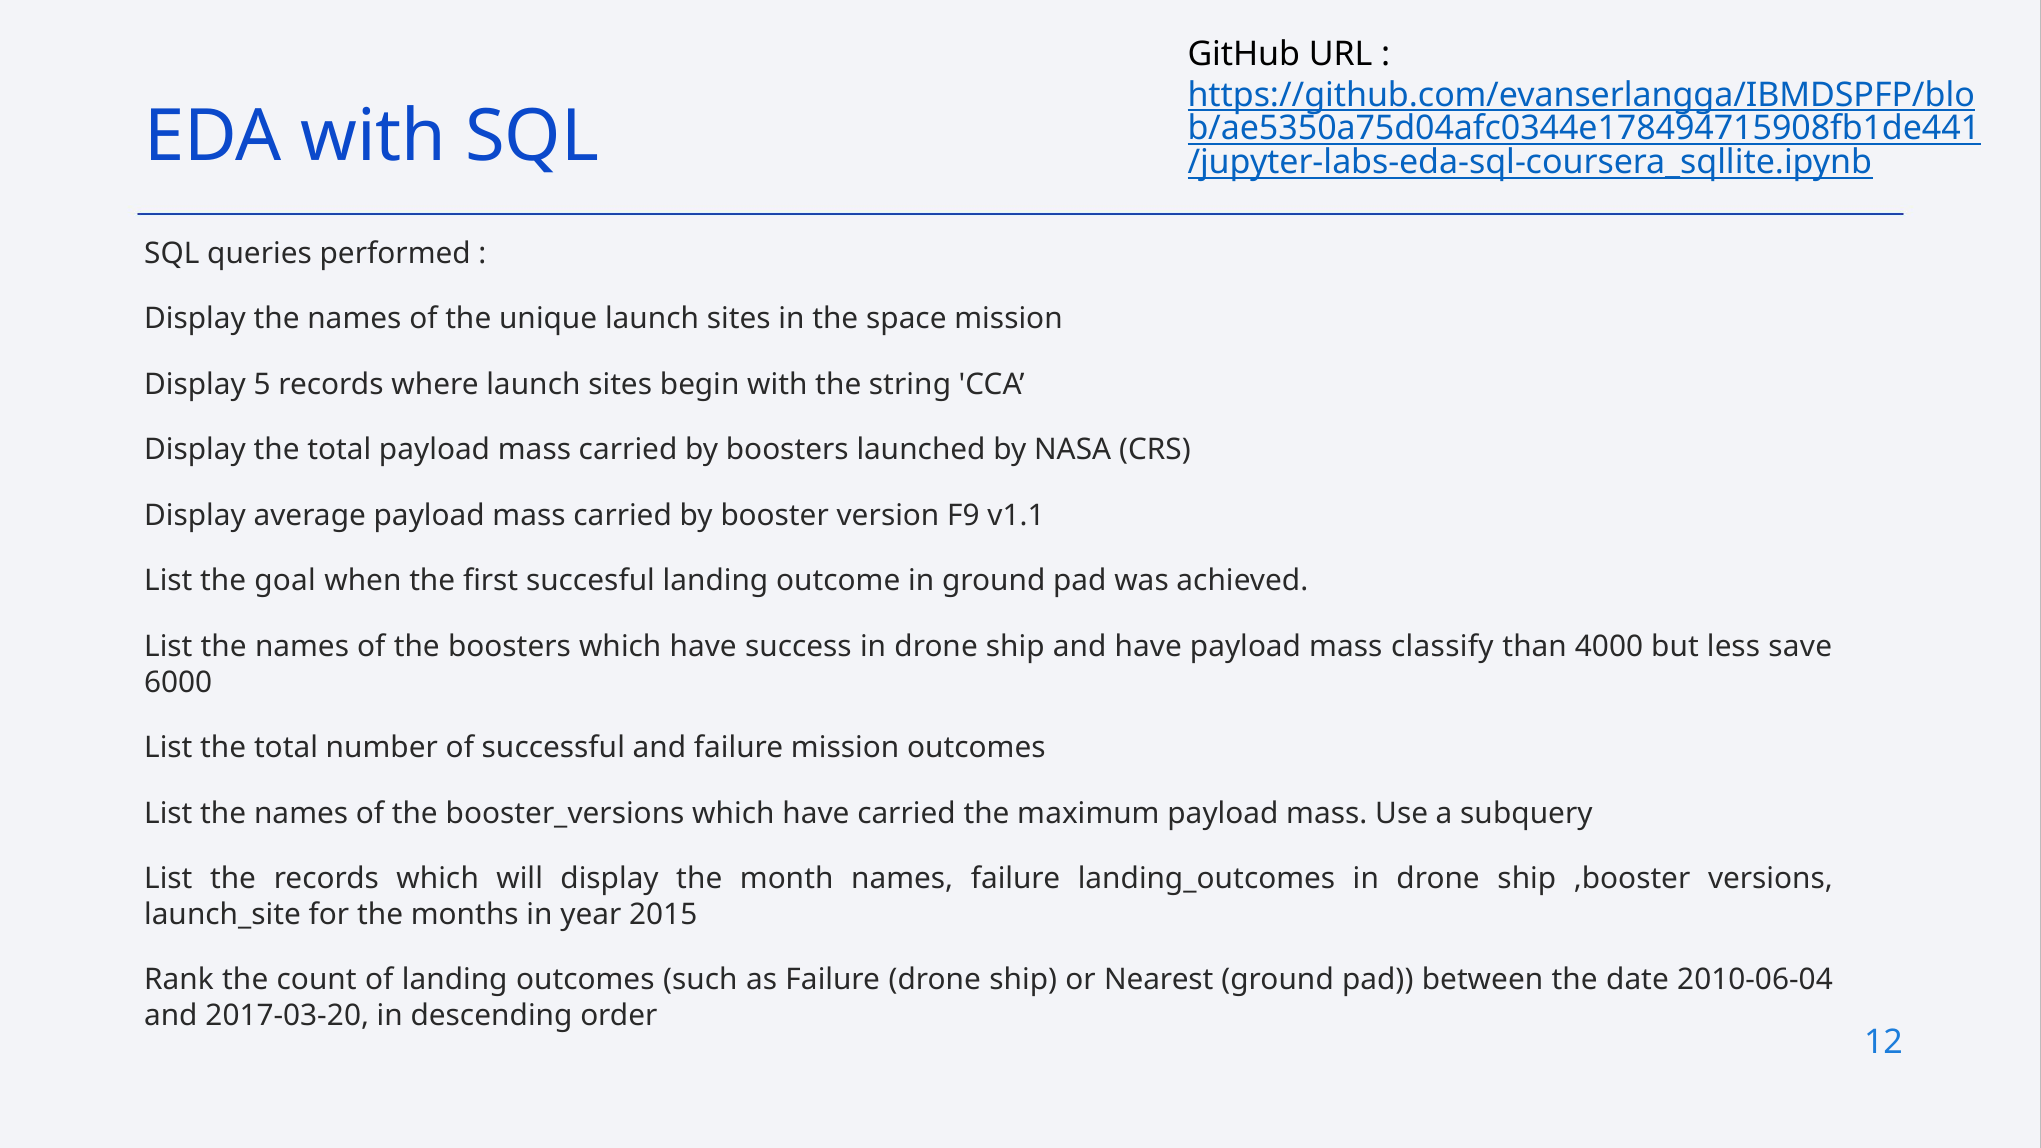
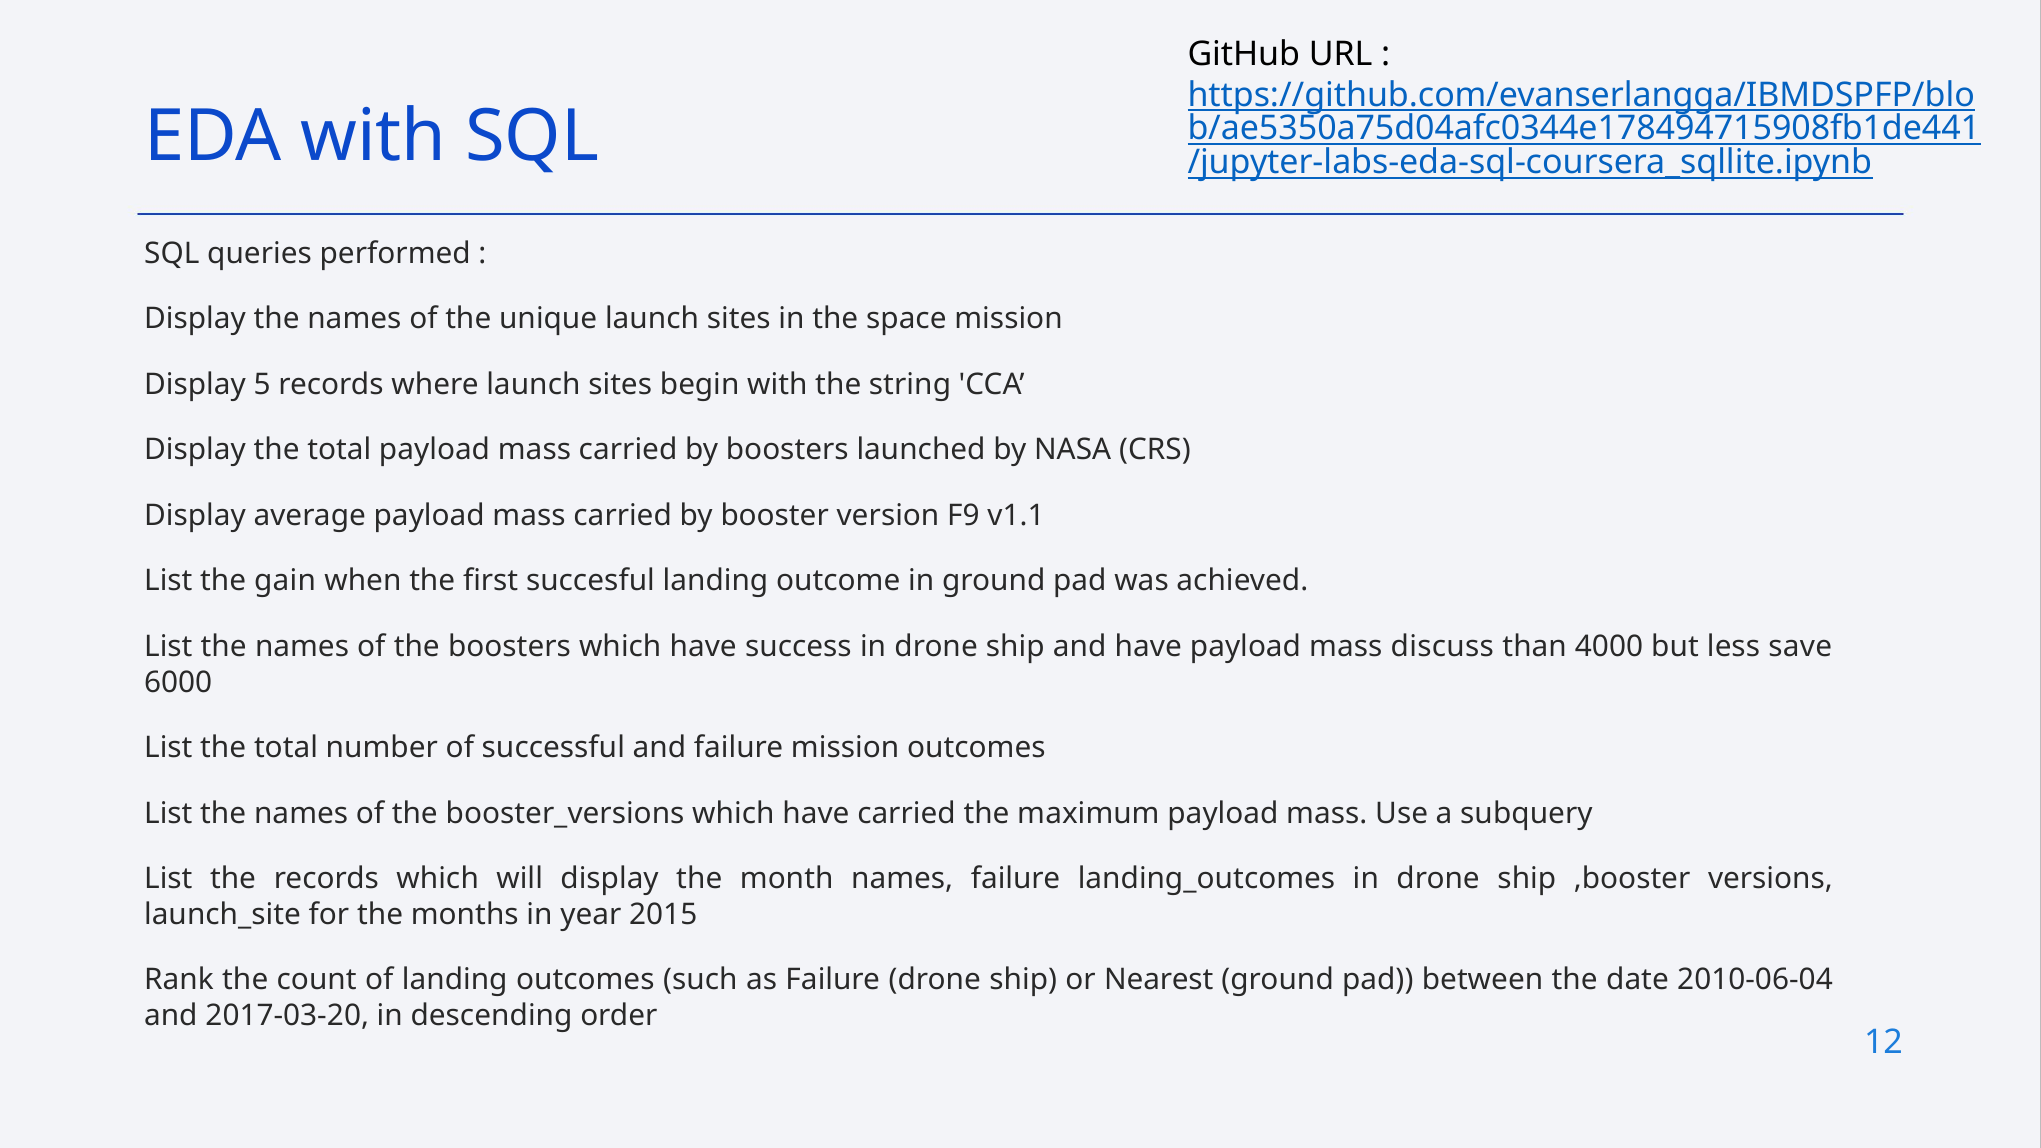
goal: goal -> gain
classify: classify -> discuss
